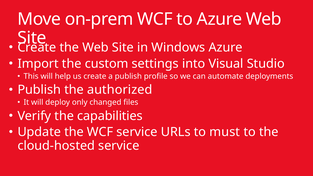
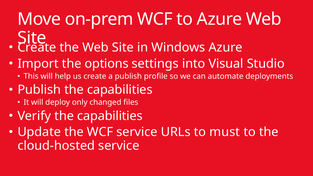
custom: custom -> options
Publish the authorized: authorized -> capabilities
